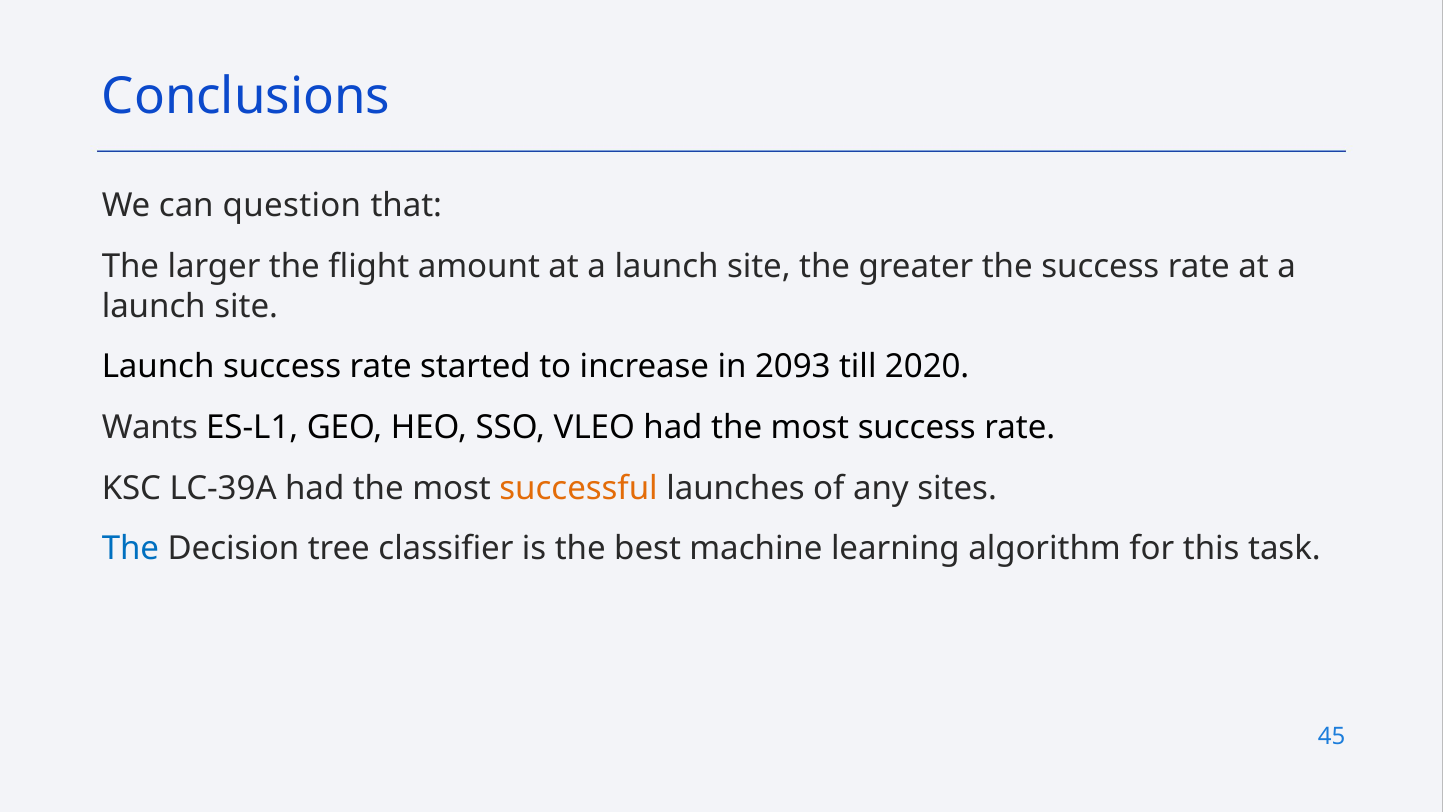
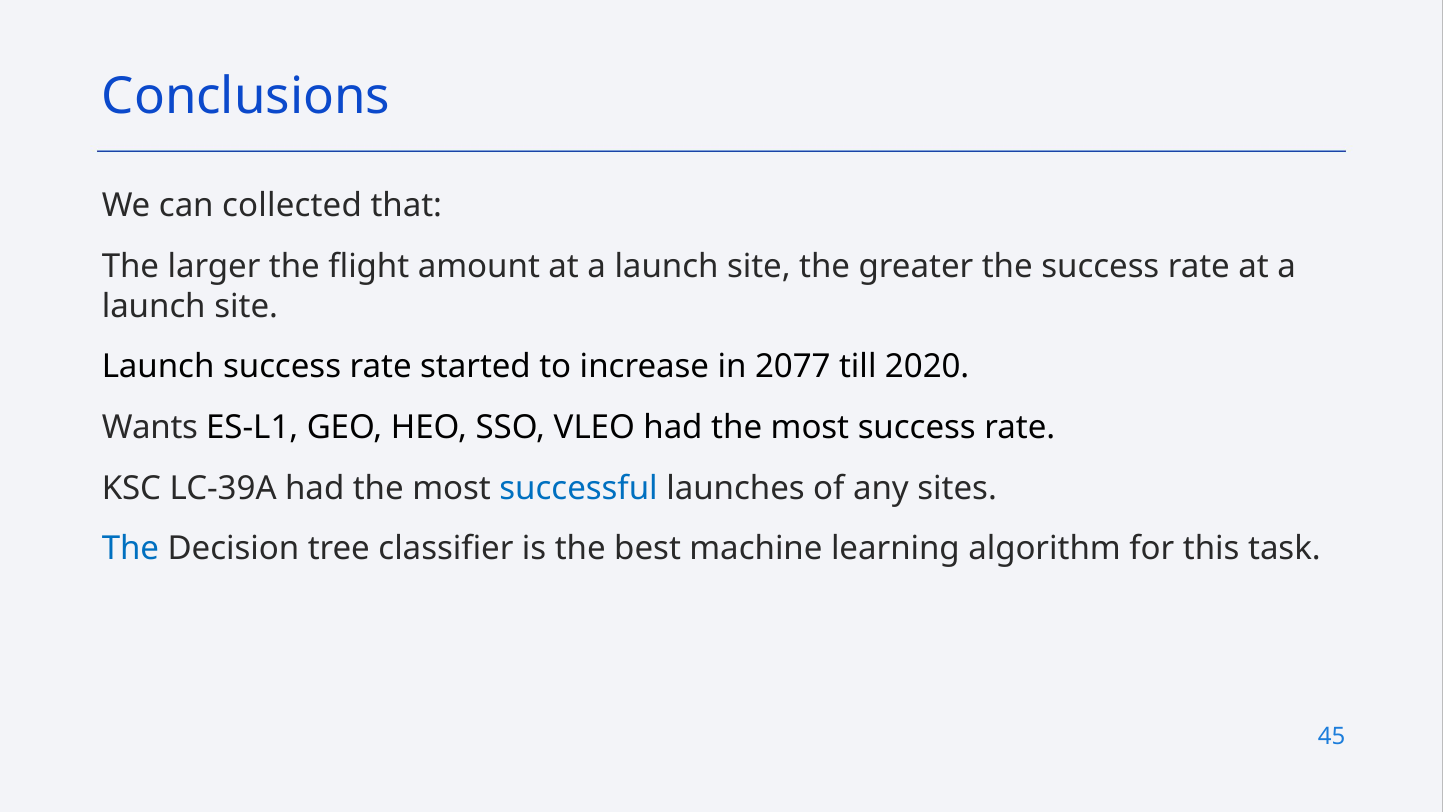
question: question -> collected
2093: 2093 -> 2077
successful colour: orange -> blue
